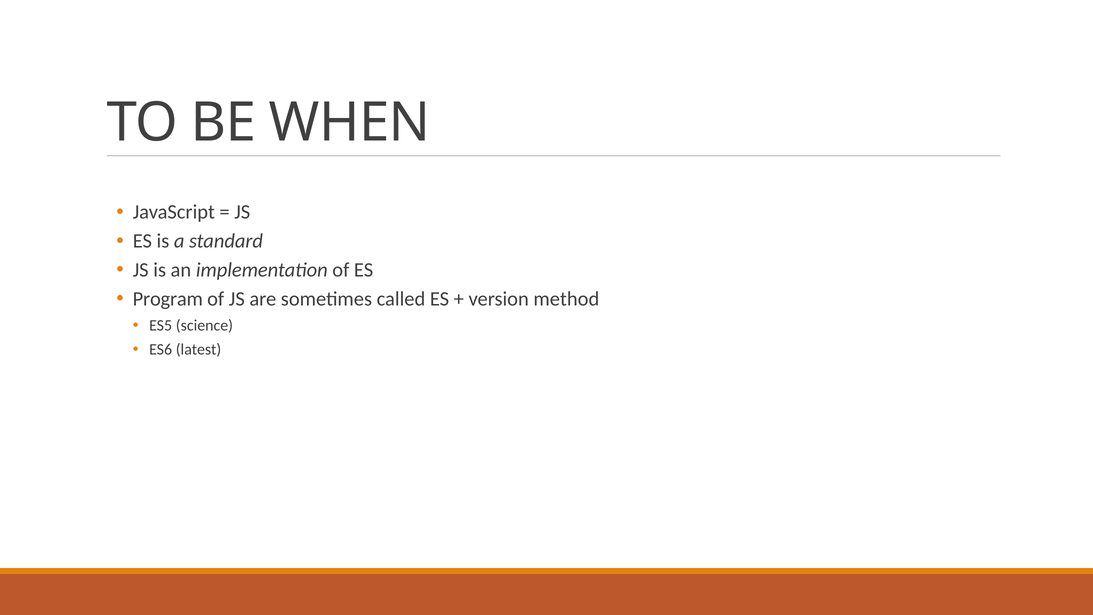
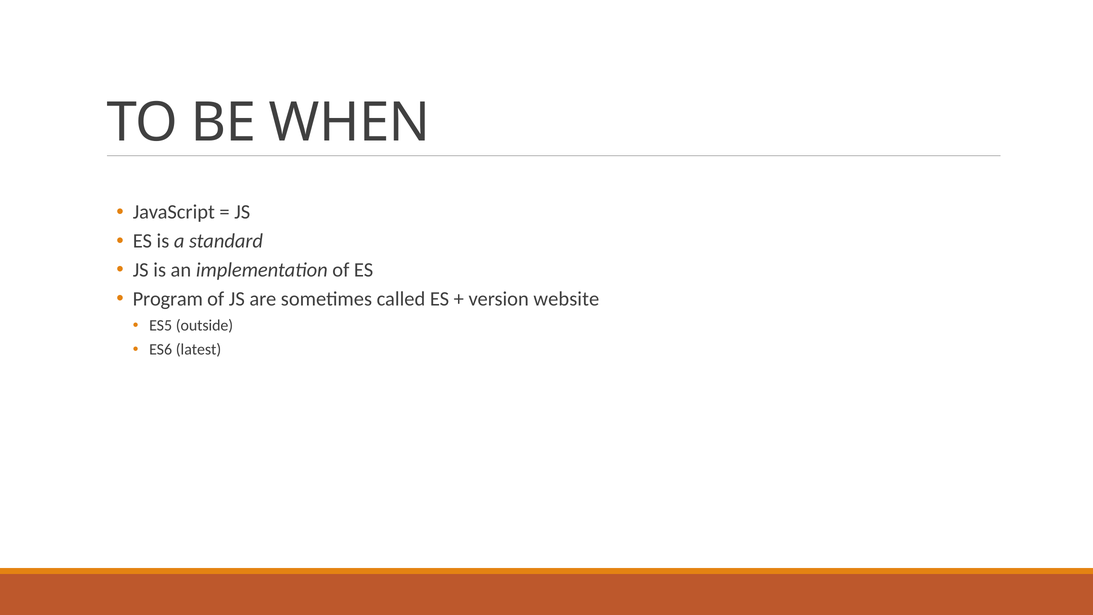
method: method -> website
science: science -> outside
